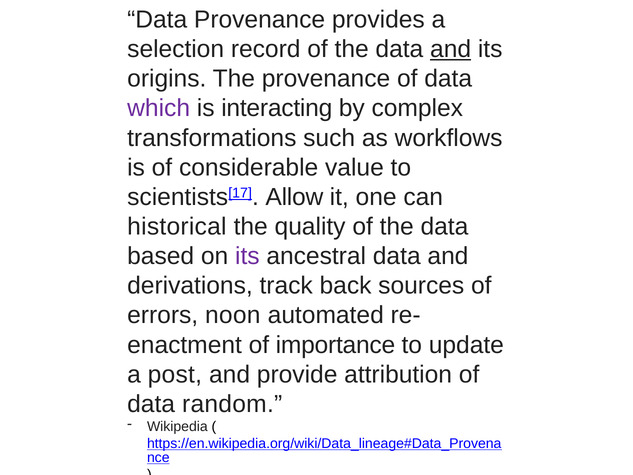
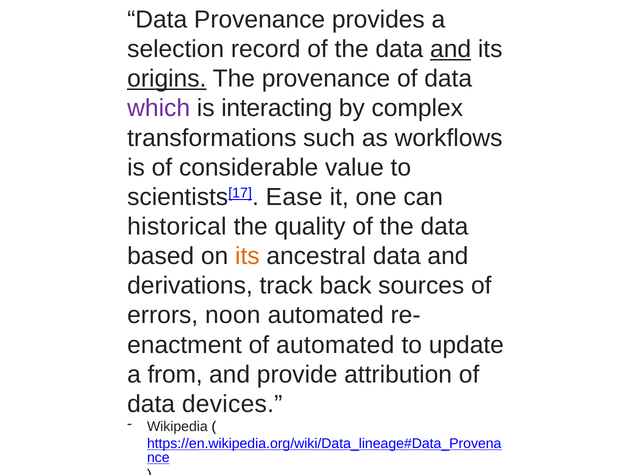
origins underline: none -> present
Allow: Allow -> Ease
its at (247, 256) colour: purple -> orange
of importance: importance -> automated
post: post -> from
random: random -> devices
